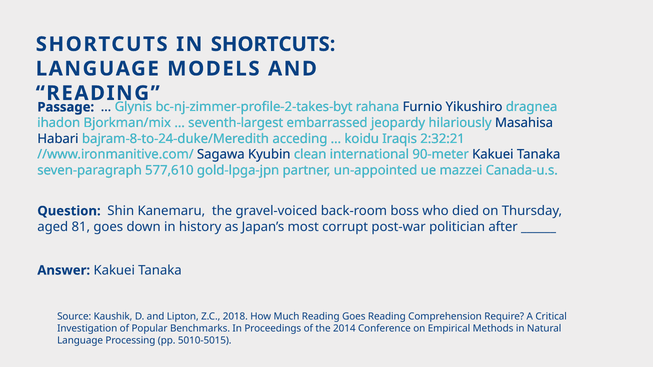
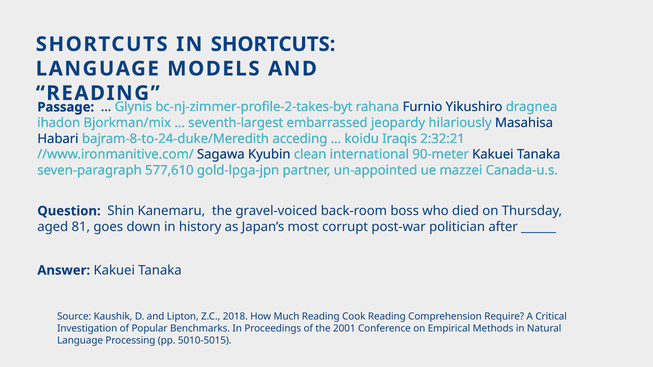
Reading Goes: Goes -> Cook
2014: 2014 -> 2001
